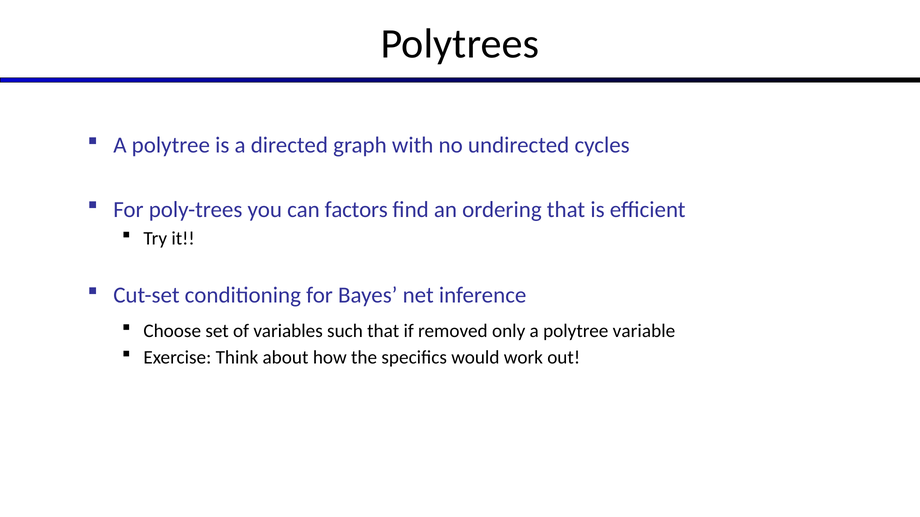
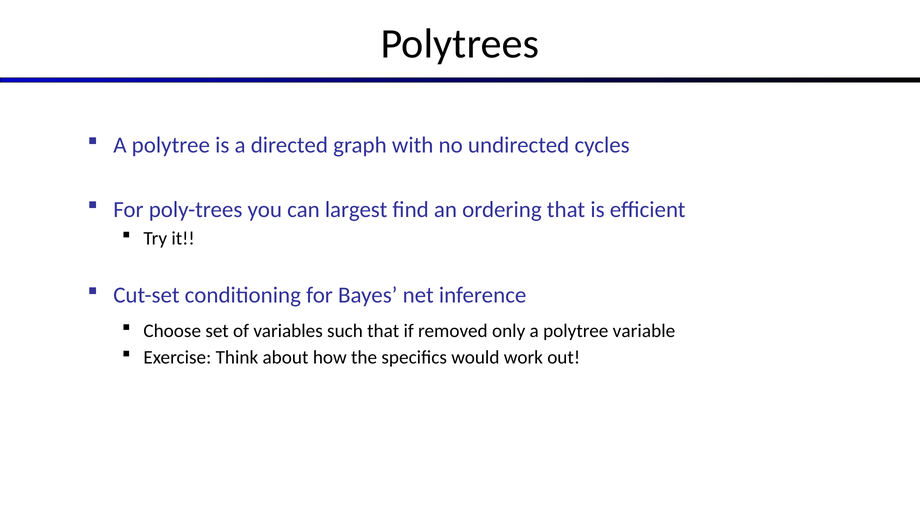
factors: factors -> largest
